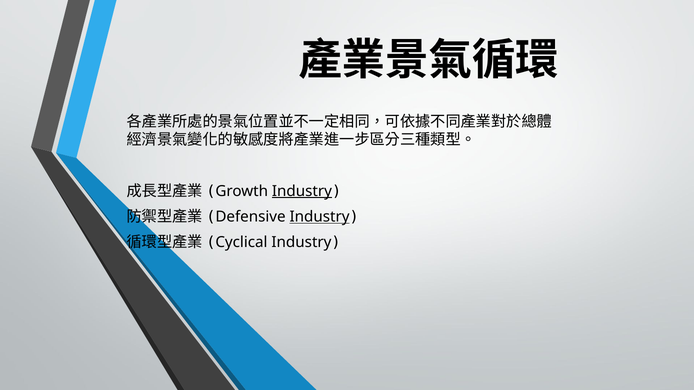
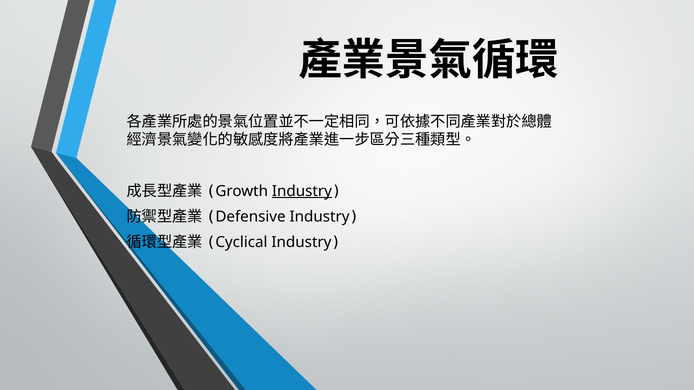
Industry at (320, 217) underline: present -> none
